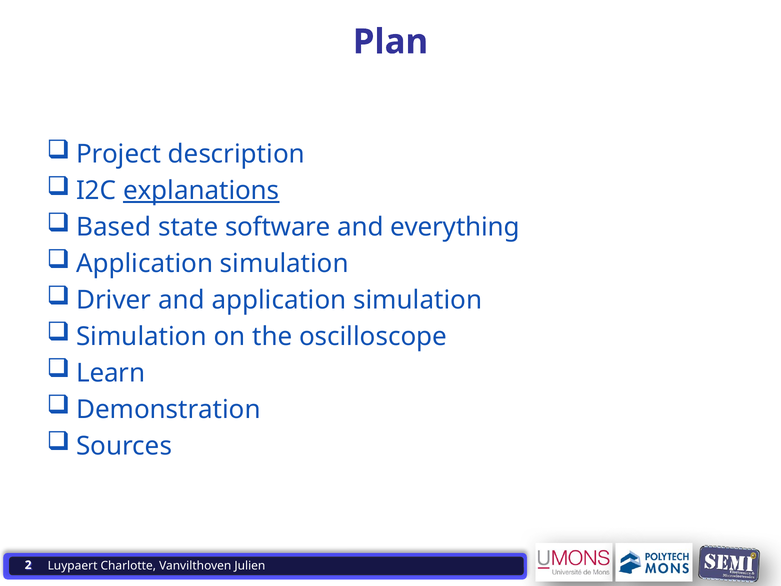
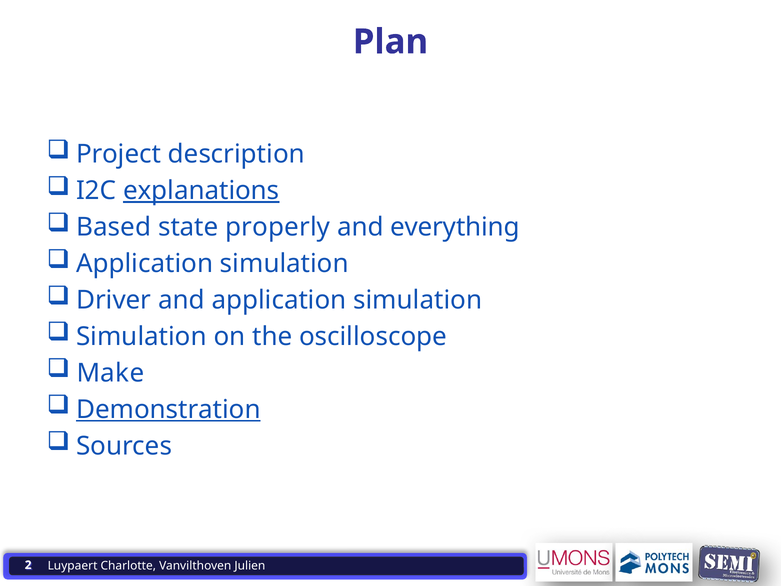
software: software -> properly
Learn: Learn -> Make
Demonstration underline: none -> present
